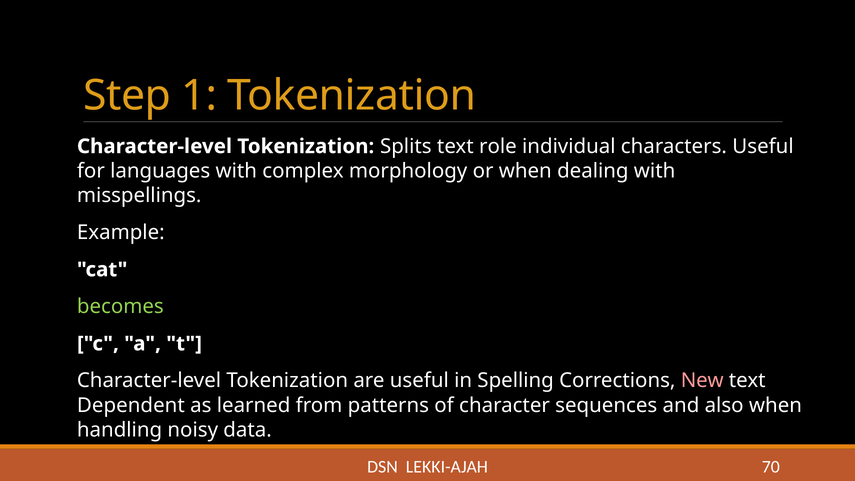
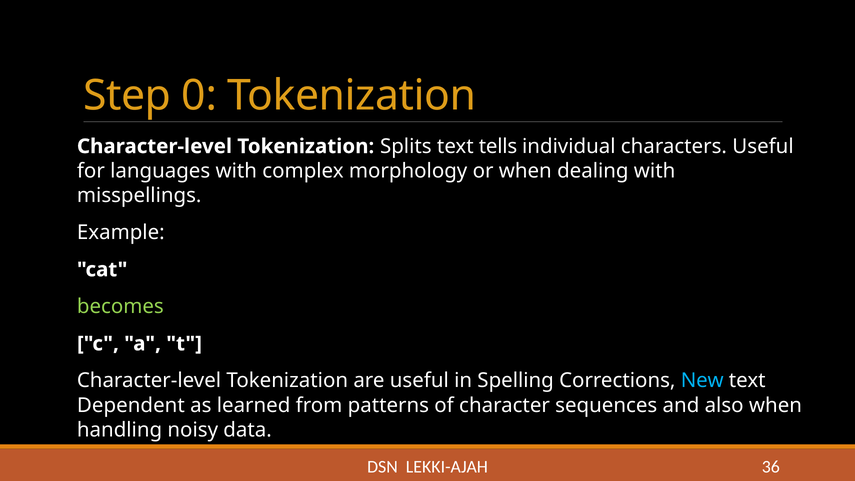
1: 1 -> 0
role: role -> tells
New colour: pink -> light blue
70: 70 -> 36
